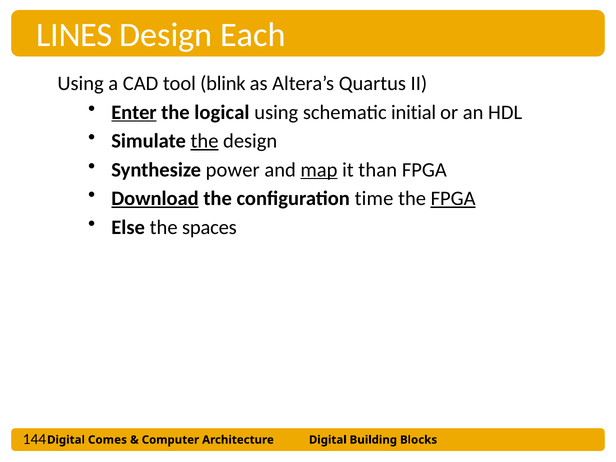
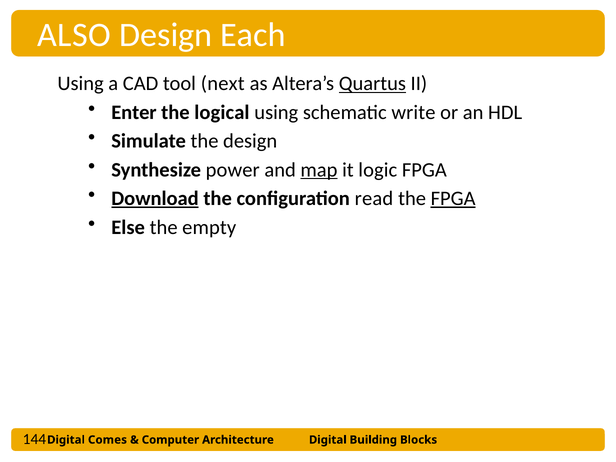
LINES: LINES -> ALSO
blink: blink -> next
Quartus underline: none -> present
Enter underline: present -> none
initial: initial -> write
the at (205, 141) underline: present -> none
than: than -> logic
time: time -> read
spaces: spaces -> empty
